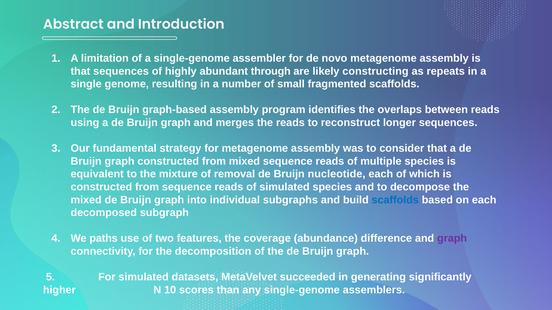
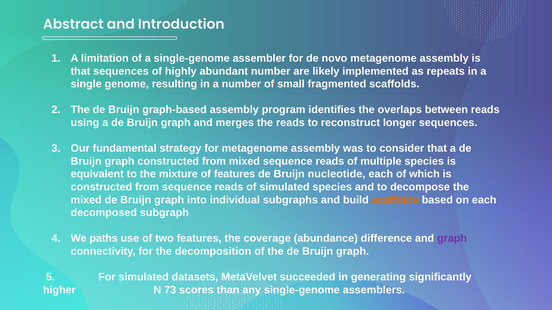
abundant through: through -> number
constructing: constructing -> implemented
of removal: removal -> features
scaffolds at (395, 200) colour: blue -> orange
10: 10 -> 73
